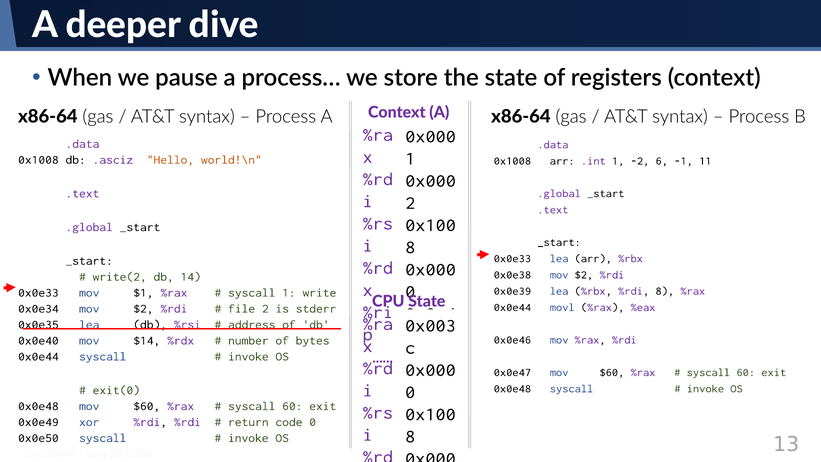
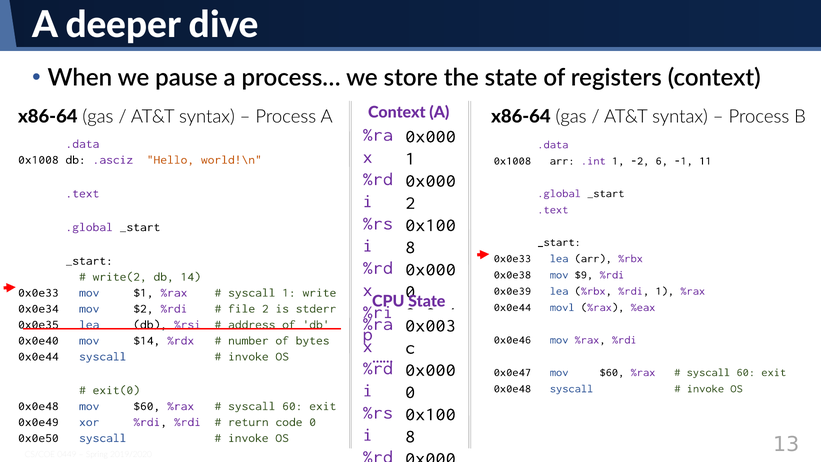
0x0e38 mov $2: $2 -> $9
%rdi 8: 8 -> 1
